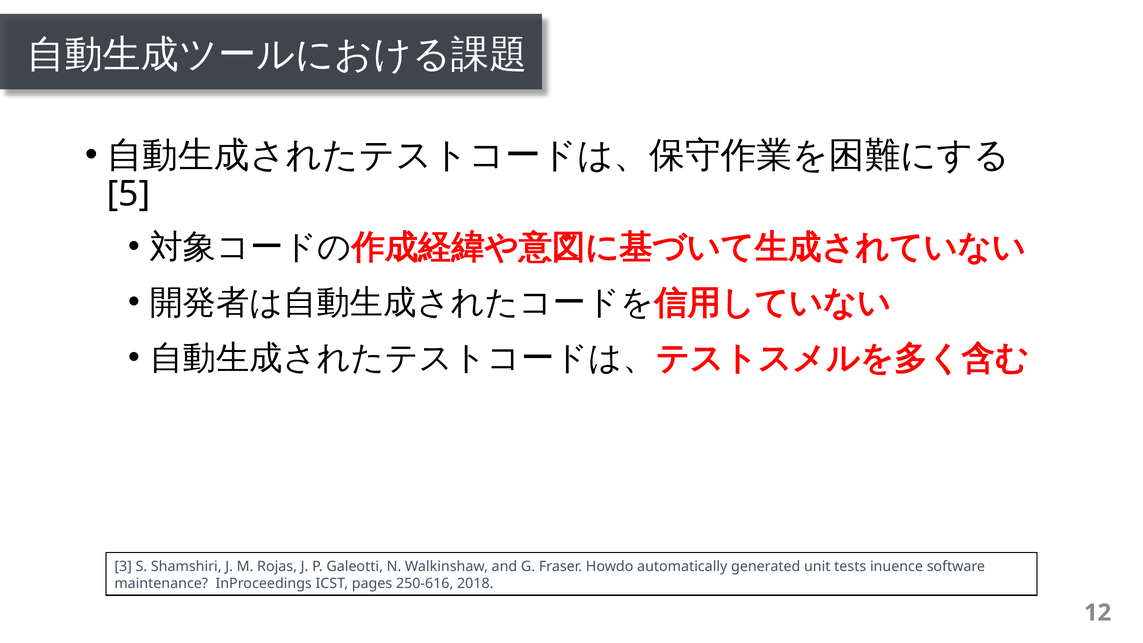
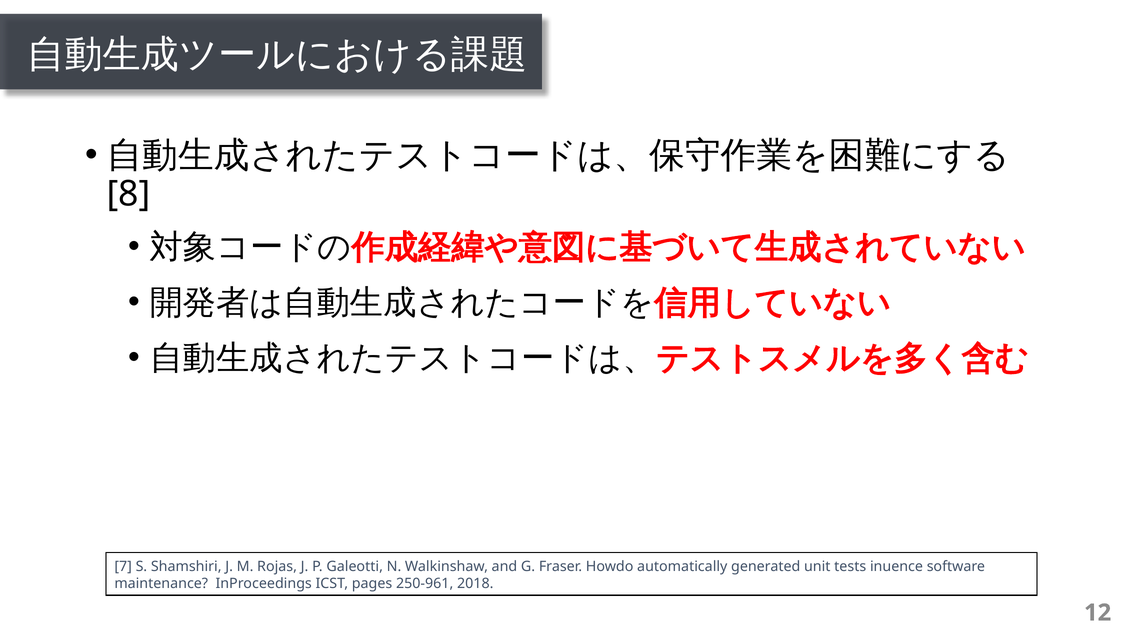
5: 5 -> 8
3: 3 -> 7
250-616: 250-616 -> 250-961
